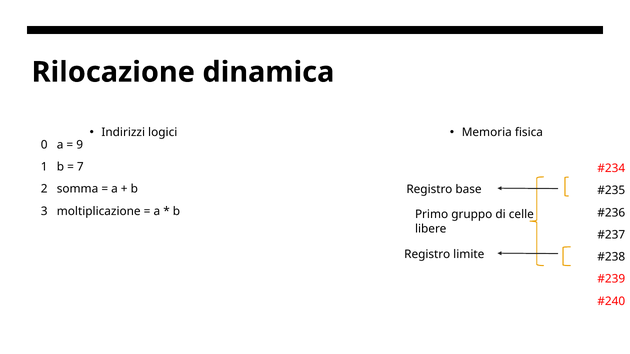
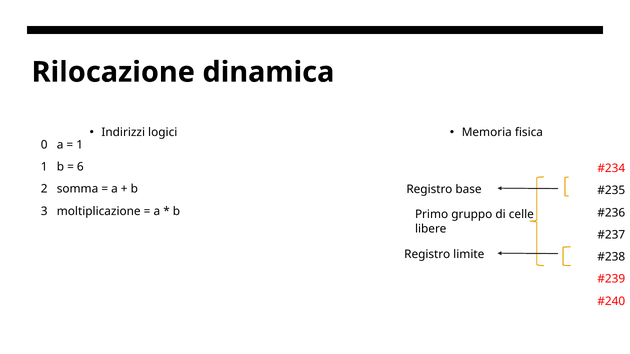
9 at (80, 145): 9 -> 1
7: 7 -> 6
